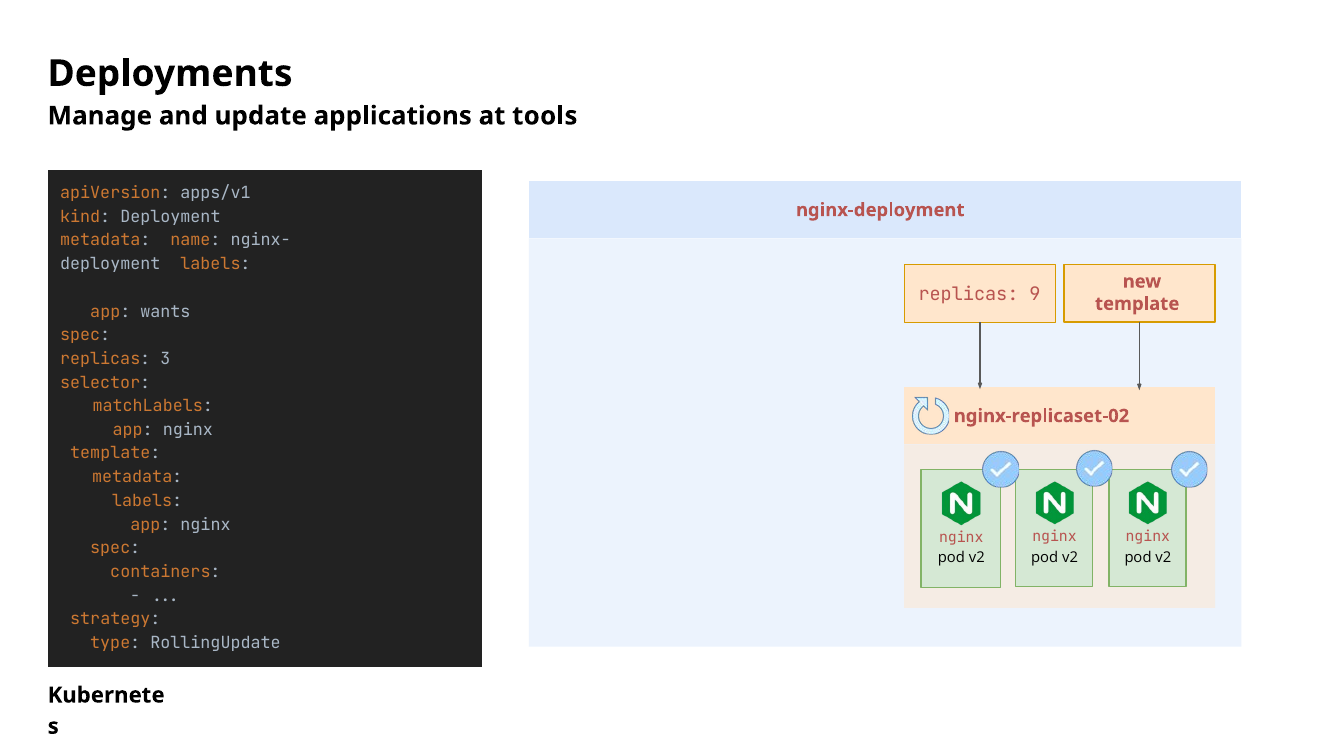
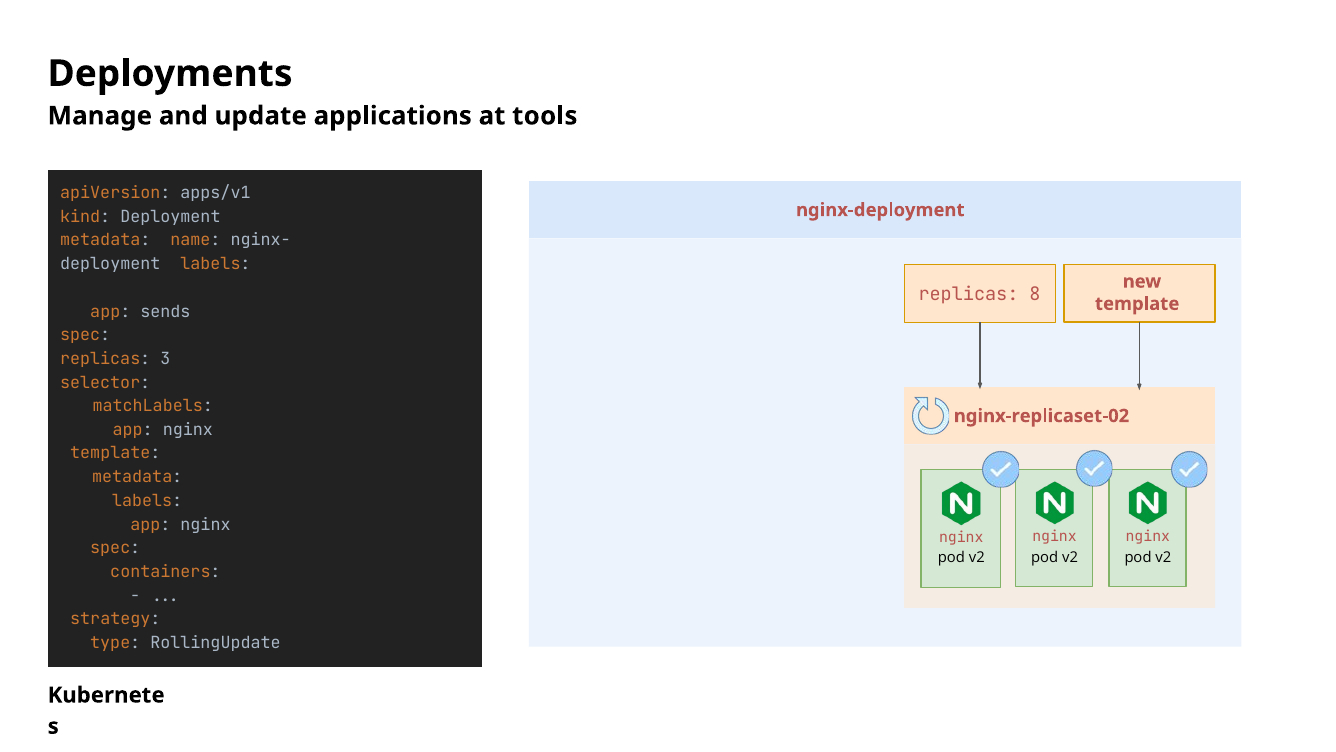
9: 9 -> 8
wants: wants -> sends
